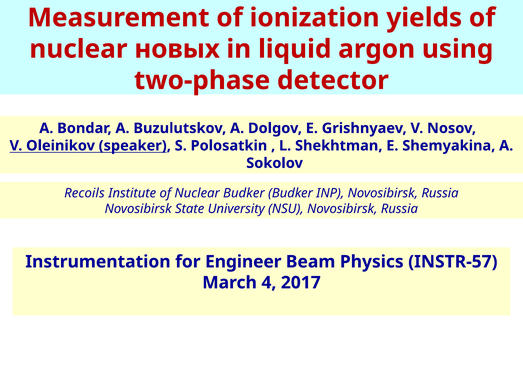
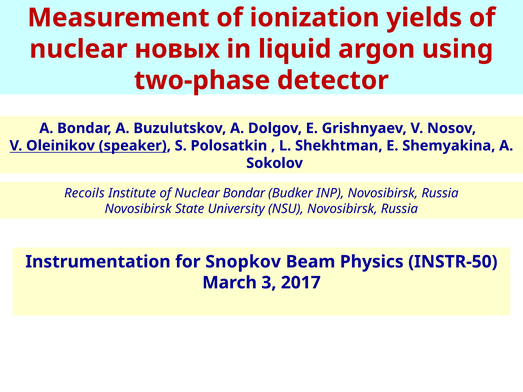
Nuclear Budker: Budker -> Bondar
Engineer: Engineer -> Snopkov
INSTR-57: INSTR-57 -> INSTR-50
4: 4 -> 3
